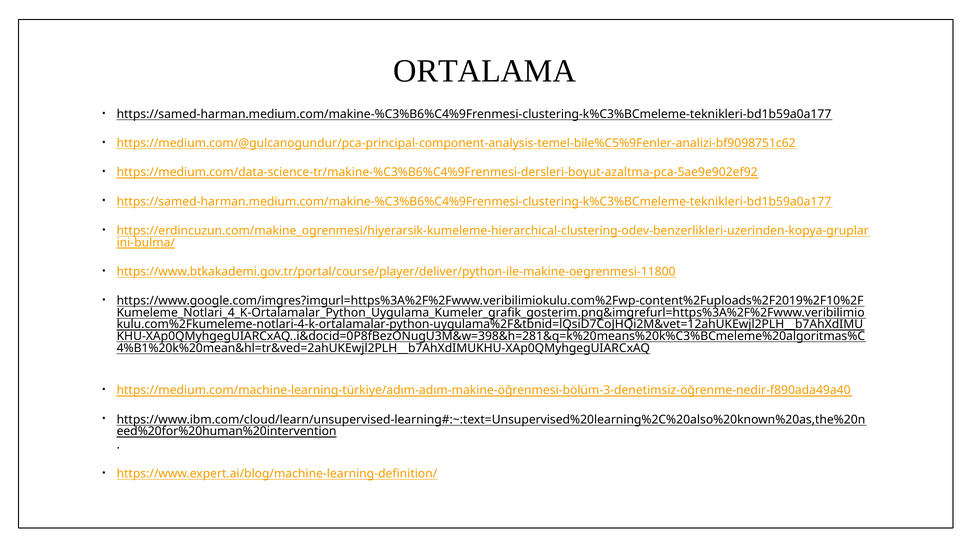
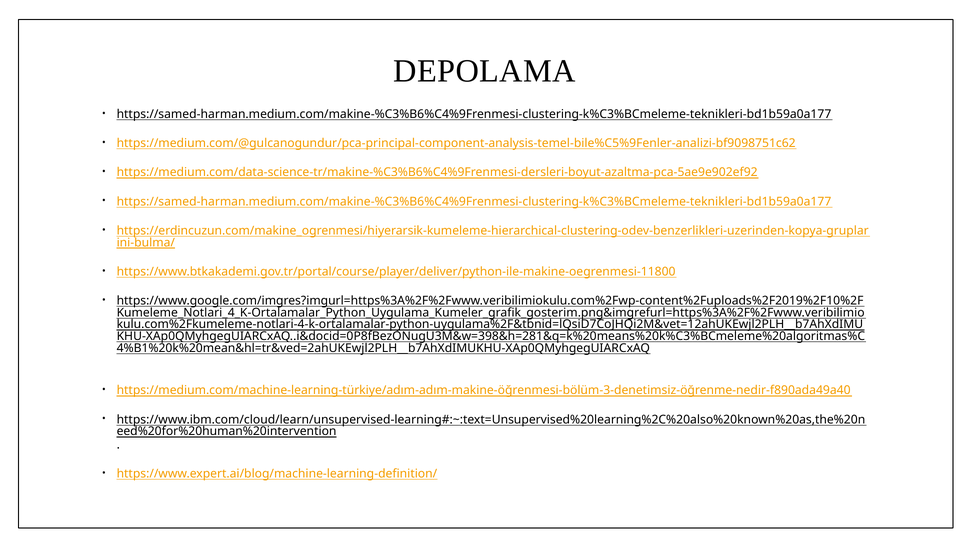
ORTALAMA: ORTALAMA -> DEPOLAMA
